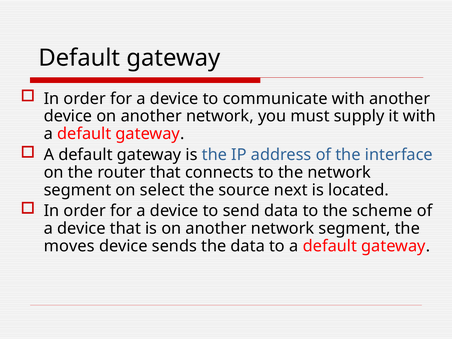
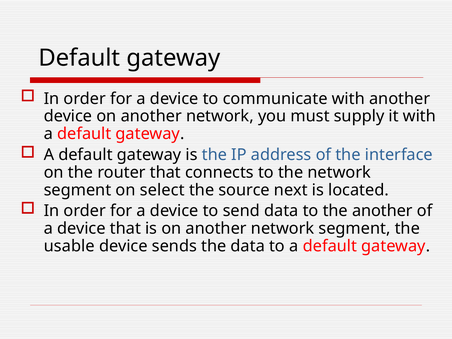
the scheme: scheme -> another
moves: moves -> usable
